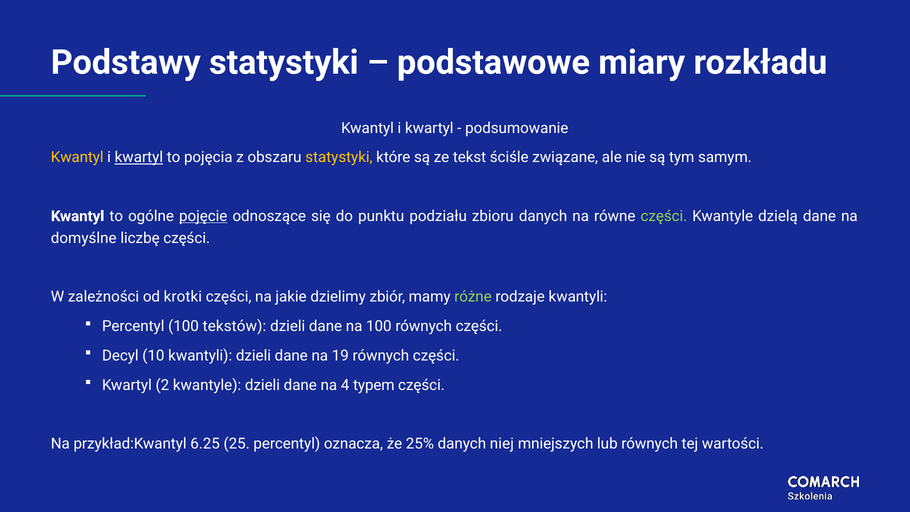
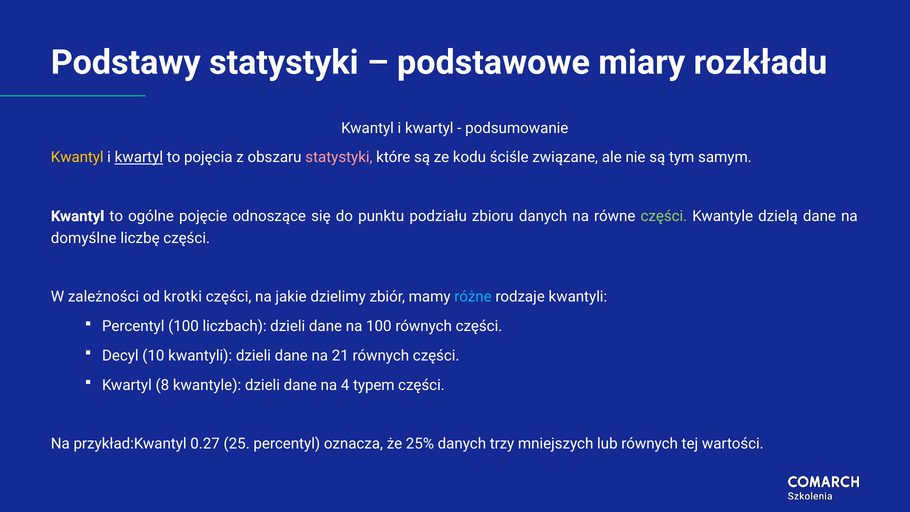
statystyki at (339, 157) colour: yellow -> pink
tekst: tekst -> kodu
pojęcie underline: present -> none
różne colour: light green -> light blue
tekstów: tekstów -> liczbach
19: 19 -> 21
2: 2 -> 8
6.25: 6.25 -> 0.27
niej: niej -> trzy
